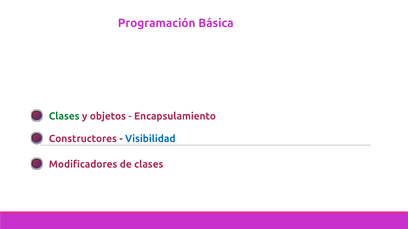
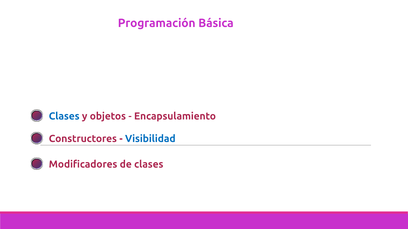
Clases at (64, 116) colour: green -> blue
